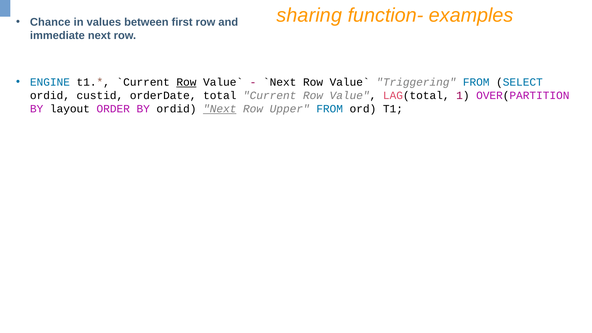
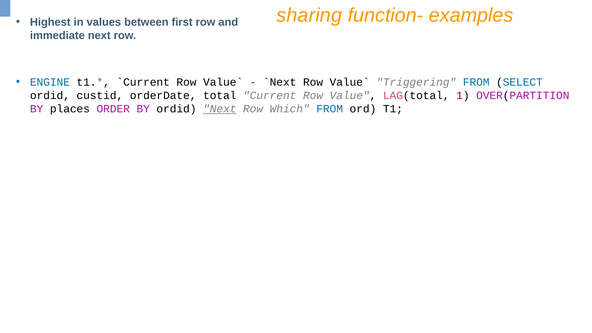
Chance: Chance -> Highest
Row at (186, 82) underline: present -> none
layout: layout -> places
Upper: Upper -> Which
